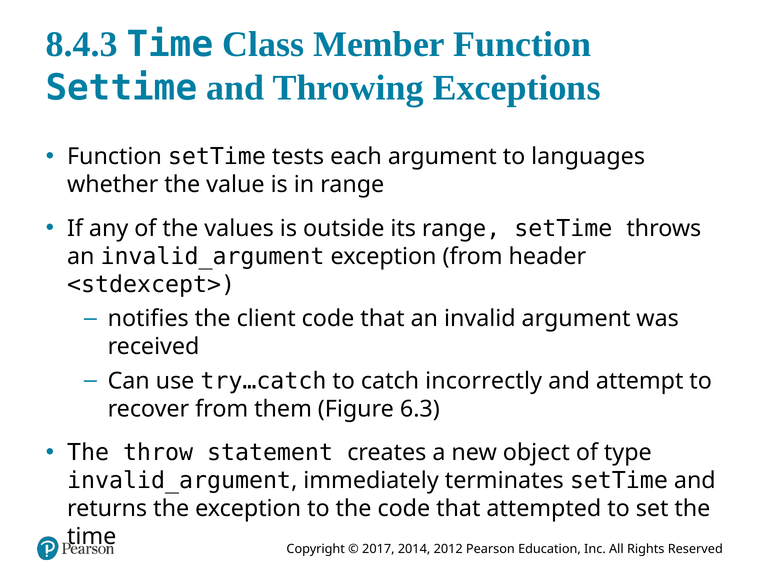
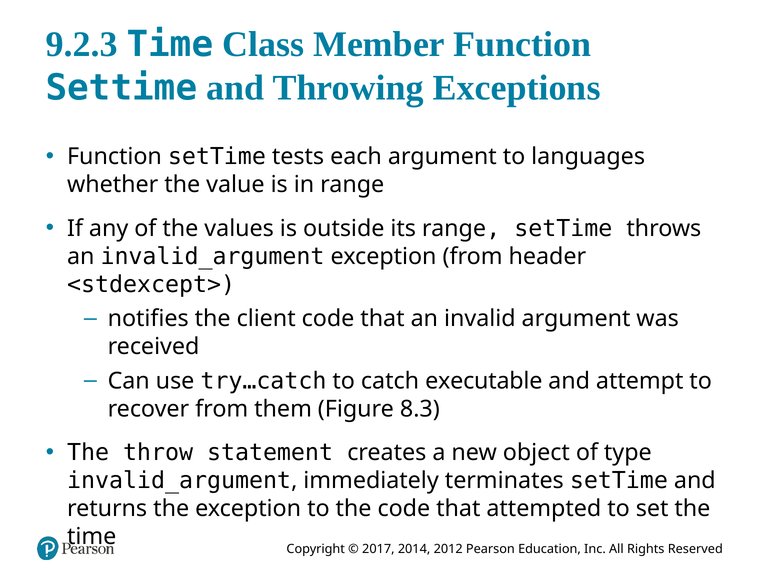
8.4.3: 8.4.3 -> 9.2.3
incorrectly: incorrectly -> executable
6.3: 6.3 -> 8.3
